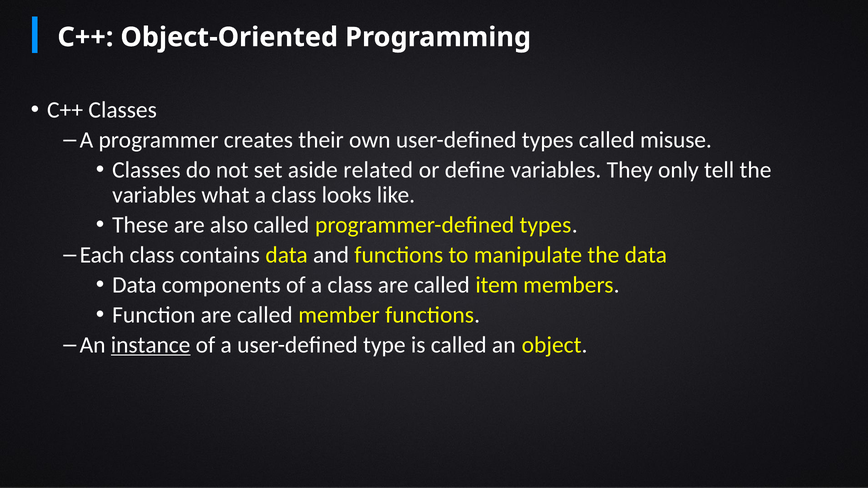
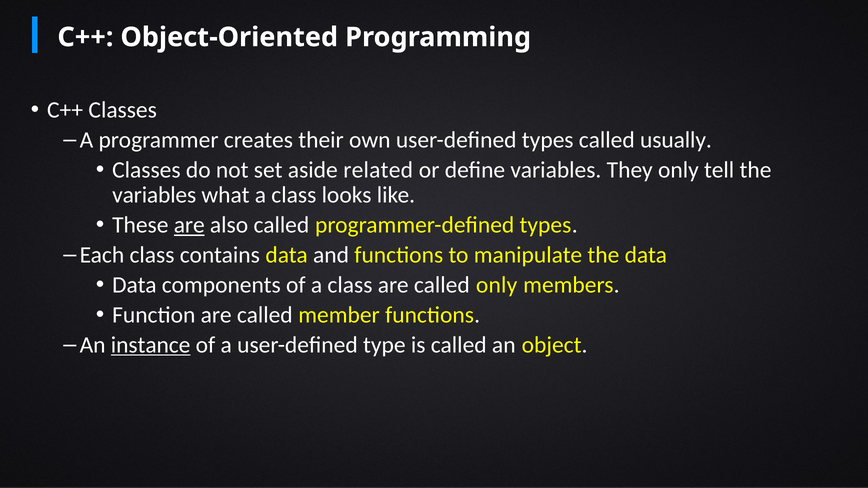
misuse: misuse -> usually
are at (189, 225) underline: none -> present
called item: item -> only
